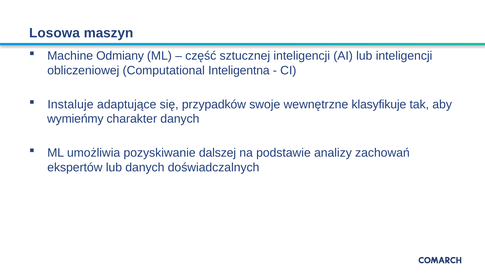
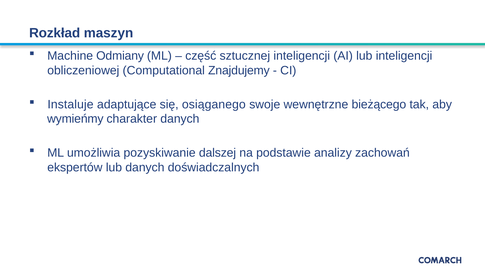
Losowa: Losowa -> Rozkład
Inteligentna: Inteligentna -> Znajdujemy
przypadków: przypadków -> osiąganego
klasyfikuje: klasyfikuje -> bieżącego
